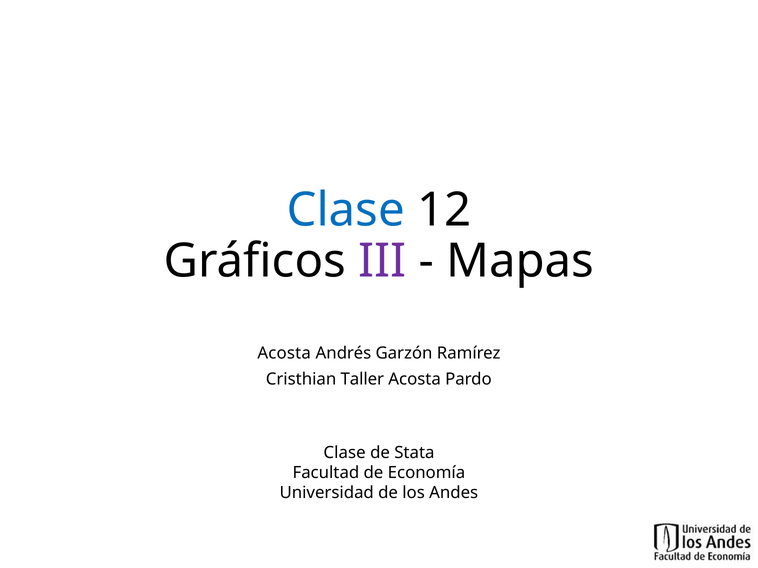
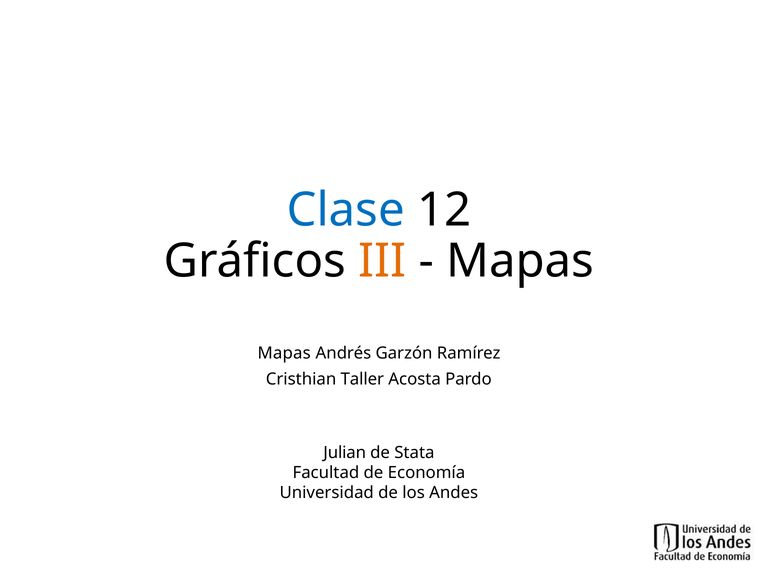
III colour: purple -> orange
Acosta at (284, 354): Acosta -> Mapas
Clase at (345, 453): Clase -> Julian
